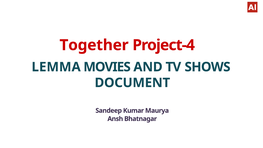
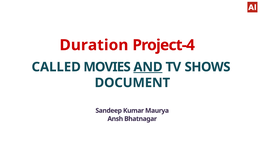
Together: Together -> Duration
LEMMA: LEMMA -> CALLED
AND underline: none -> present
